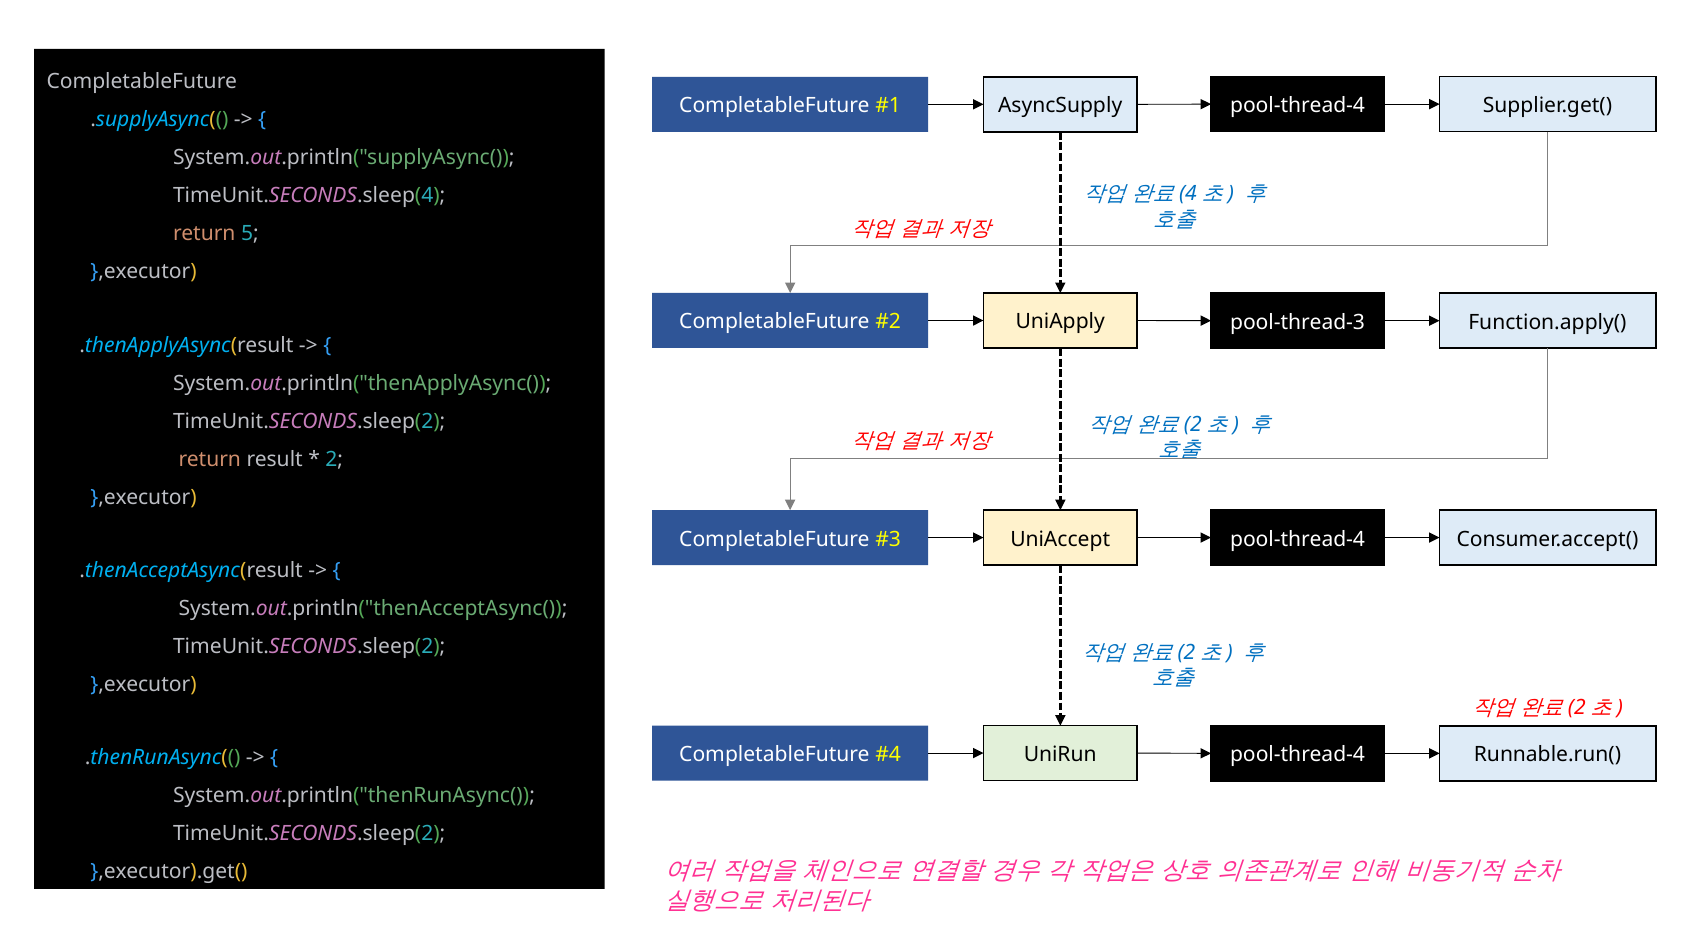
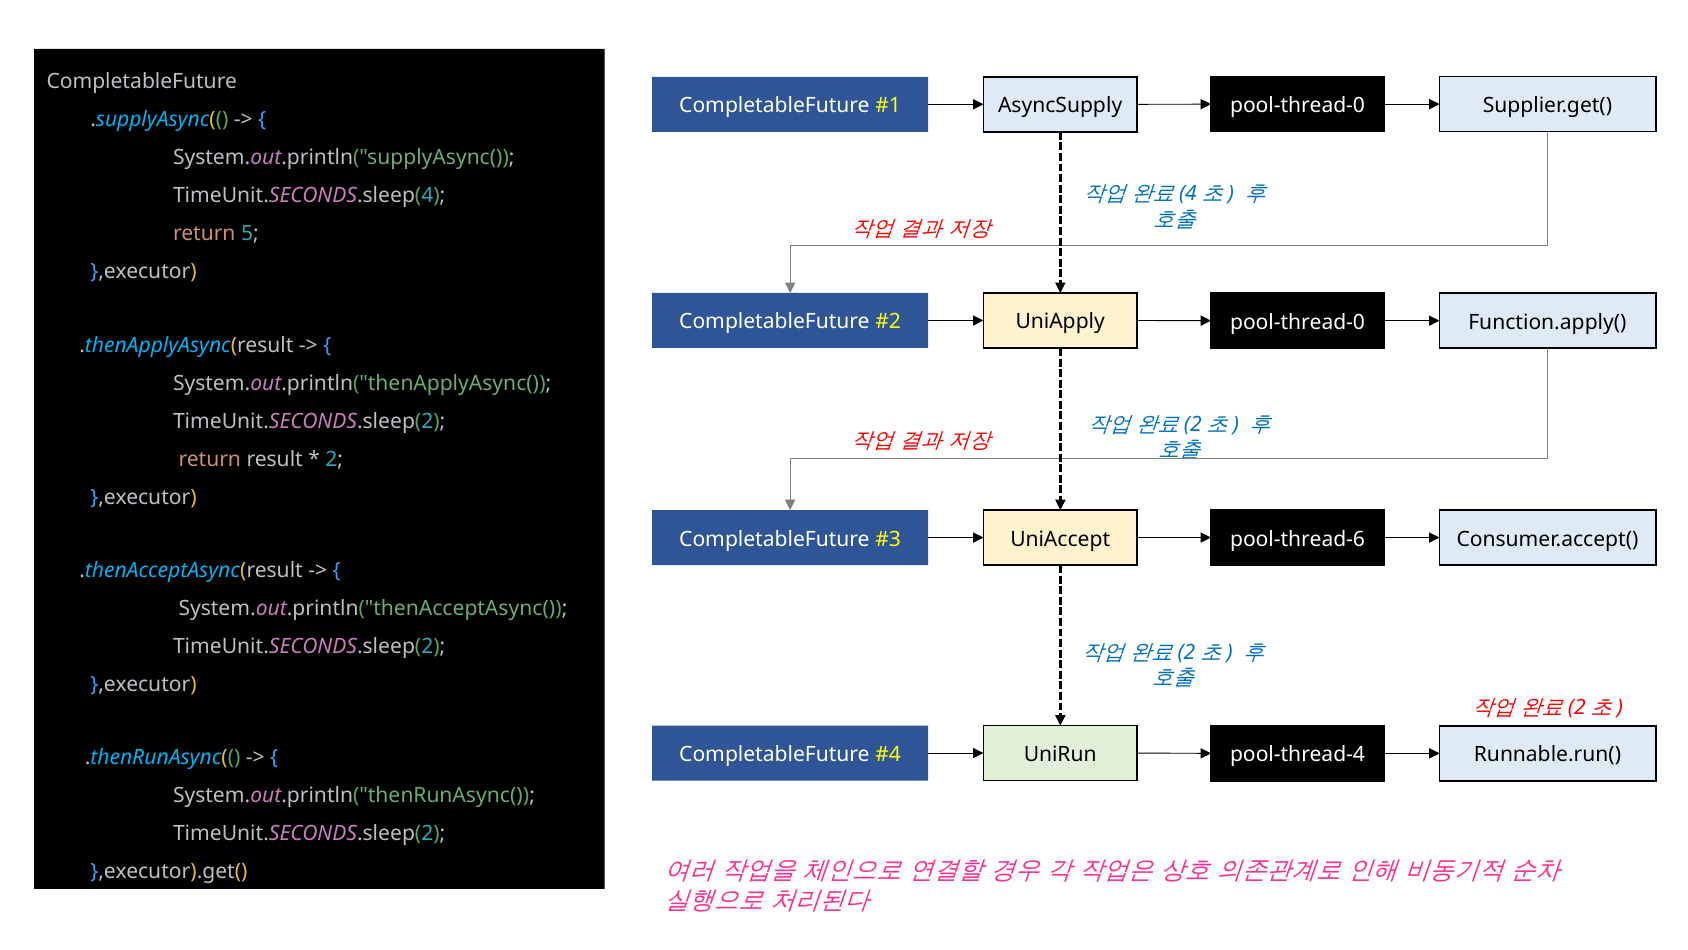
pool-thread-4 at (1298, 106): pool-thread-4 -> pool-thread-0
pool-thread-3 at (1298, 322): pool-thread-3 -> pool-thread-0
pool-thread-4 at (1298, 539): pool-thread-4 -> pool-thread-6
